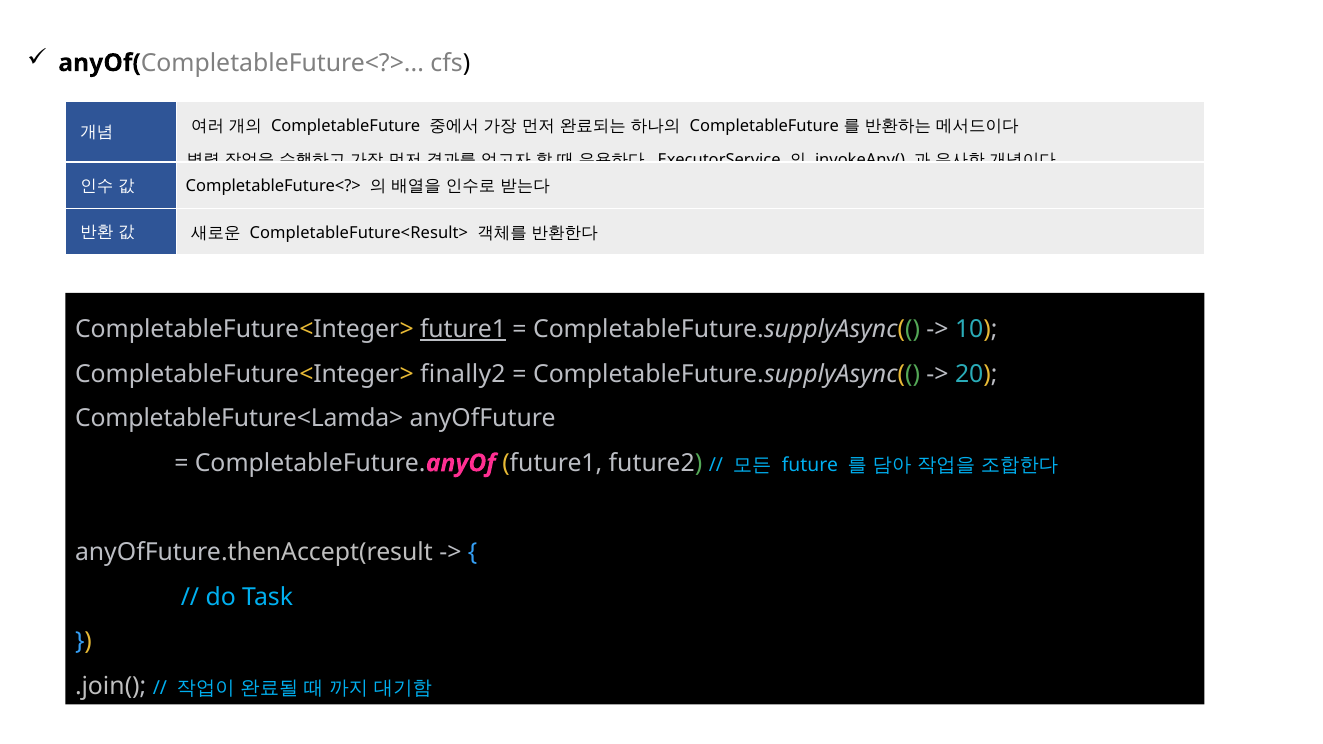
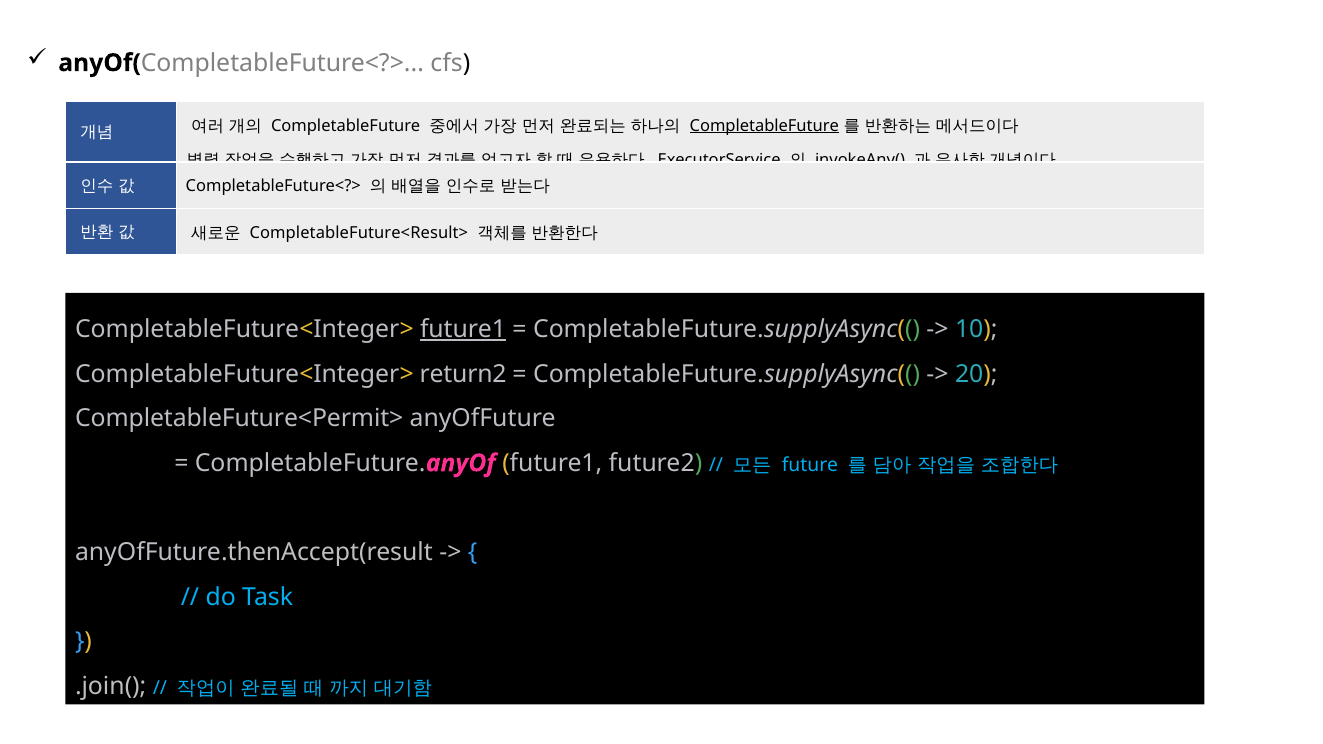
CompletableFuture at (764, 126) underline: none -> present
finally2: finally2 -> return2
CompletableFuture<Lamda>: CompletableFuture<Lamda> -> CompletableFuture<Permit>
